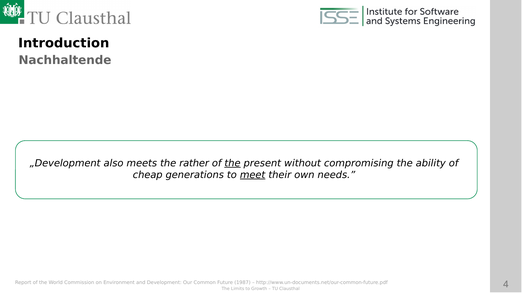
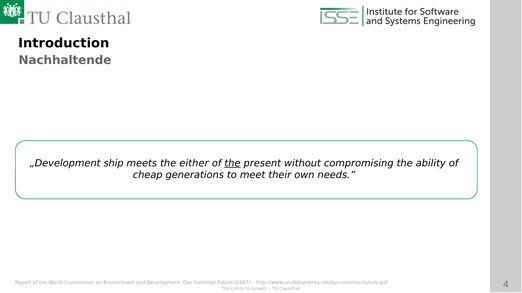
also: also -> ship
rather: rather -> either
meet underline: present -> none
